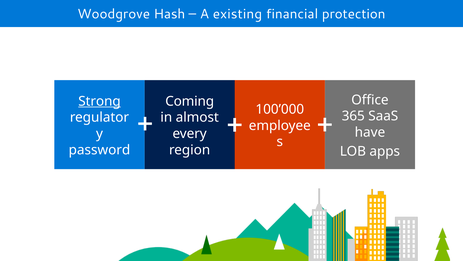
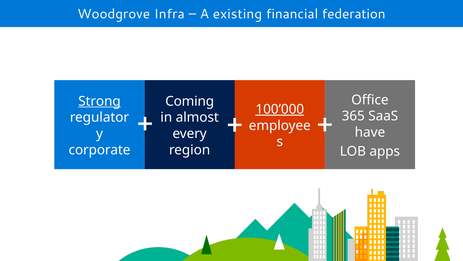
Hash: Hash -> Infra
protection: protection -> federation
100’000 underline: none -> present
password: password -> corporate
